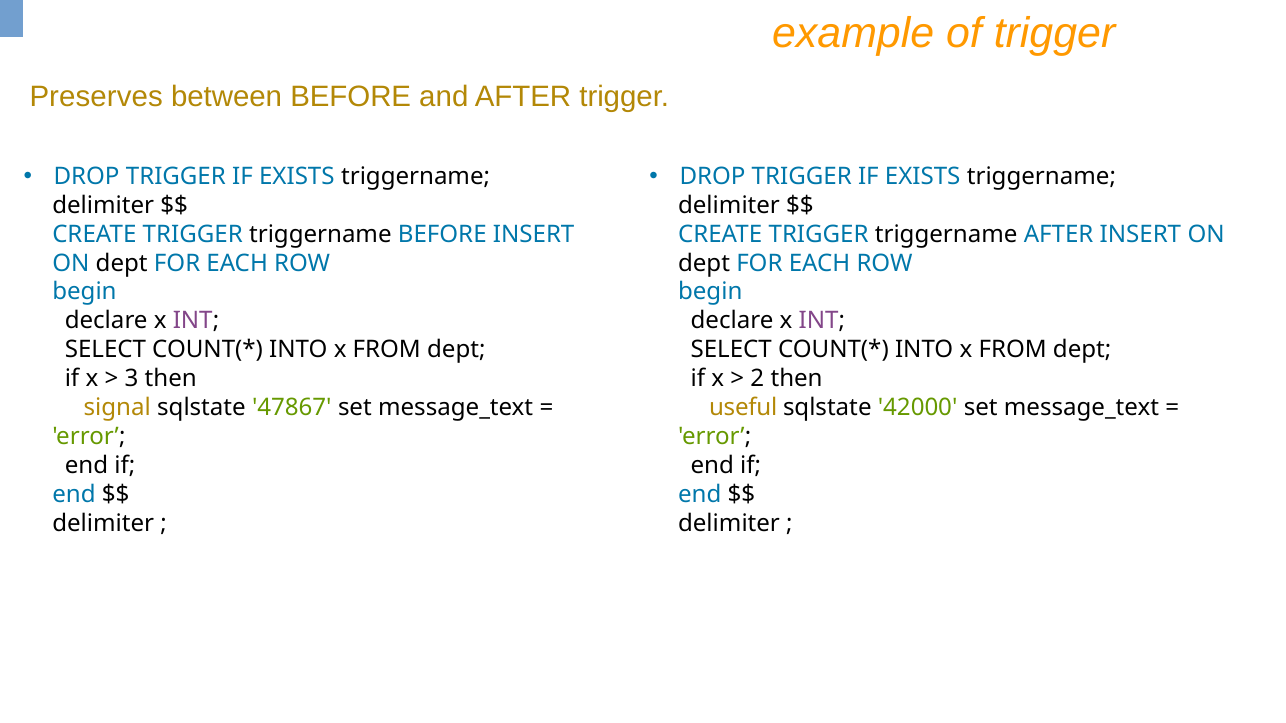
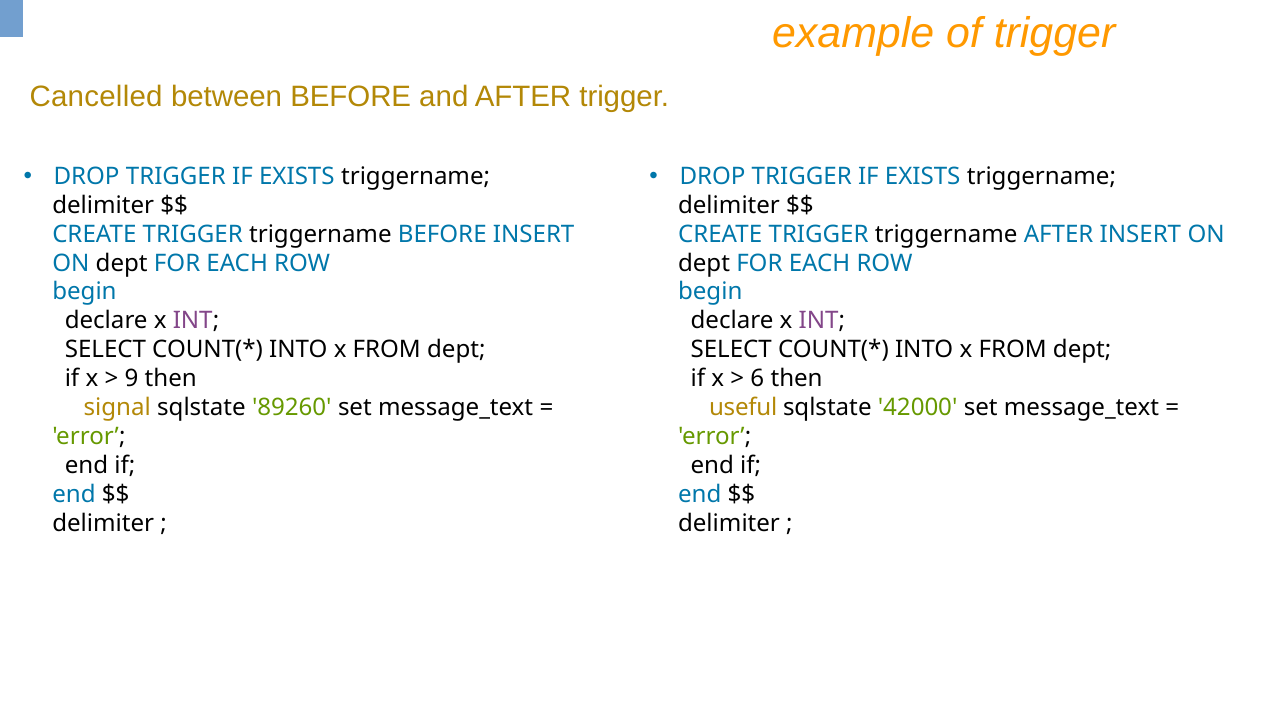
Preserves: Preserves -> Cancelled
3: 3 -> 9
2: 2 -> 6
47867: 47867 -> 89260
